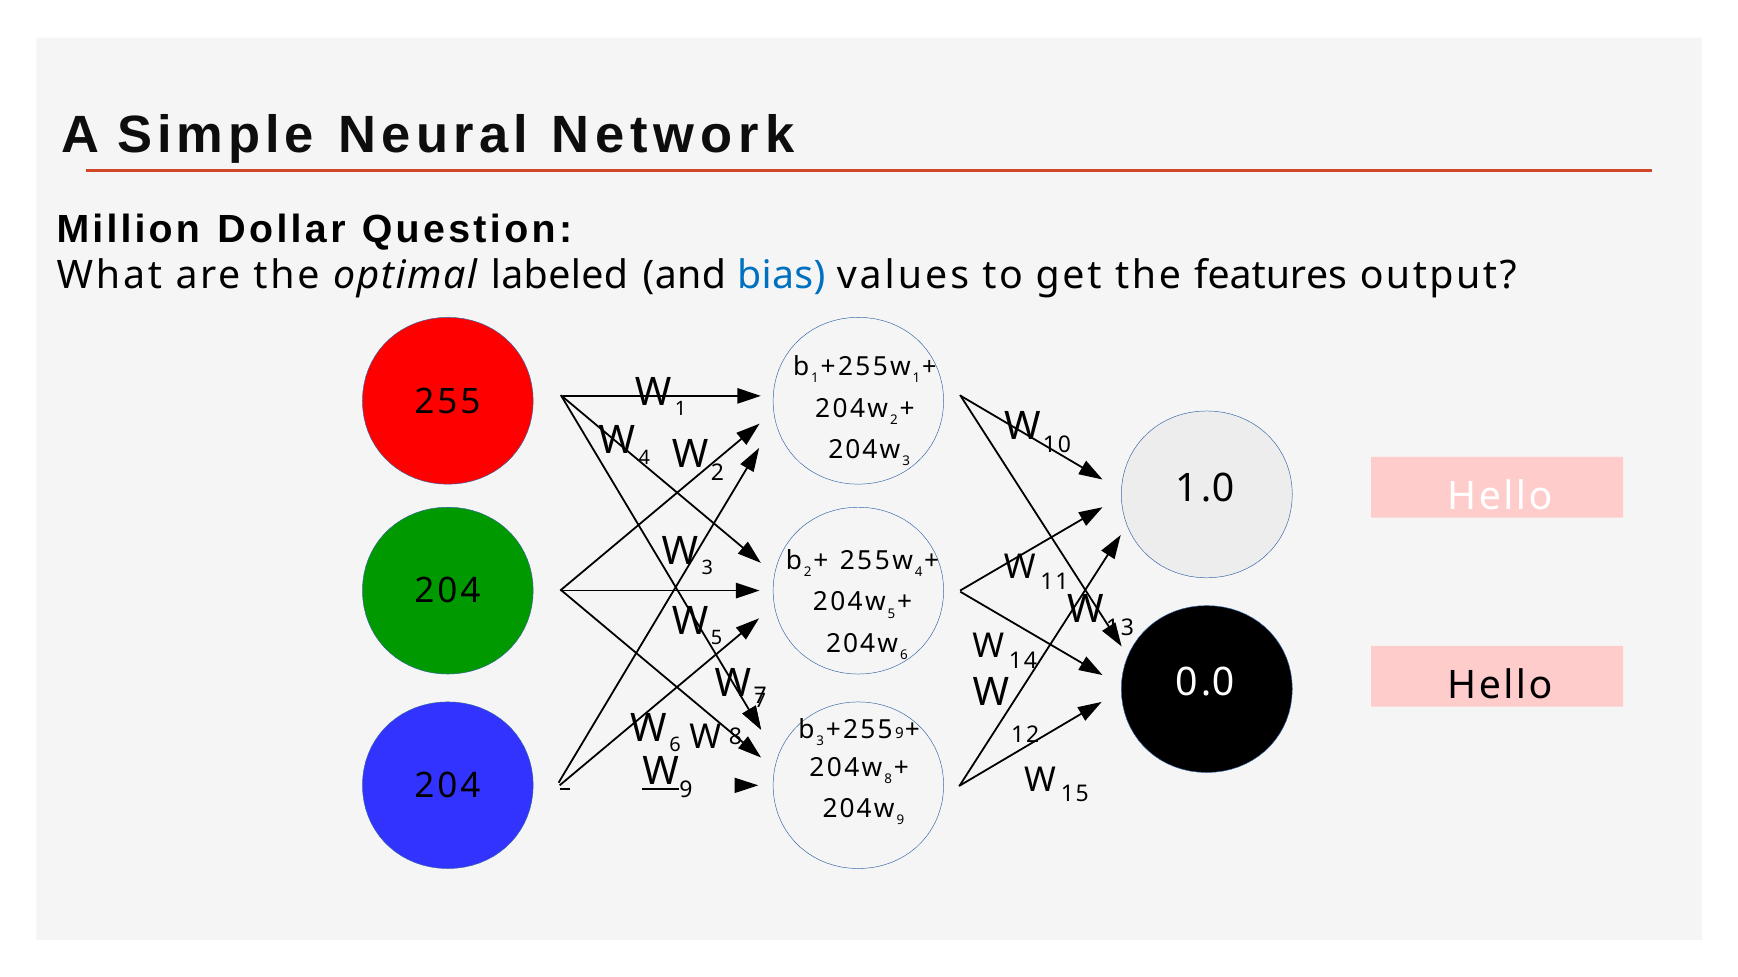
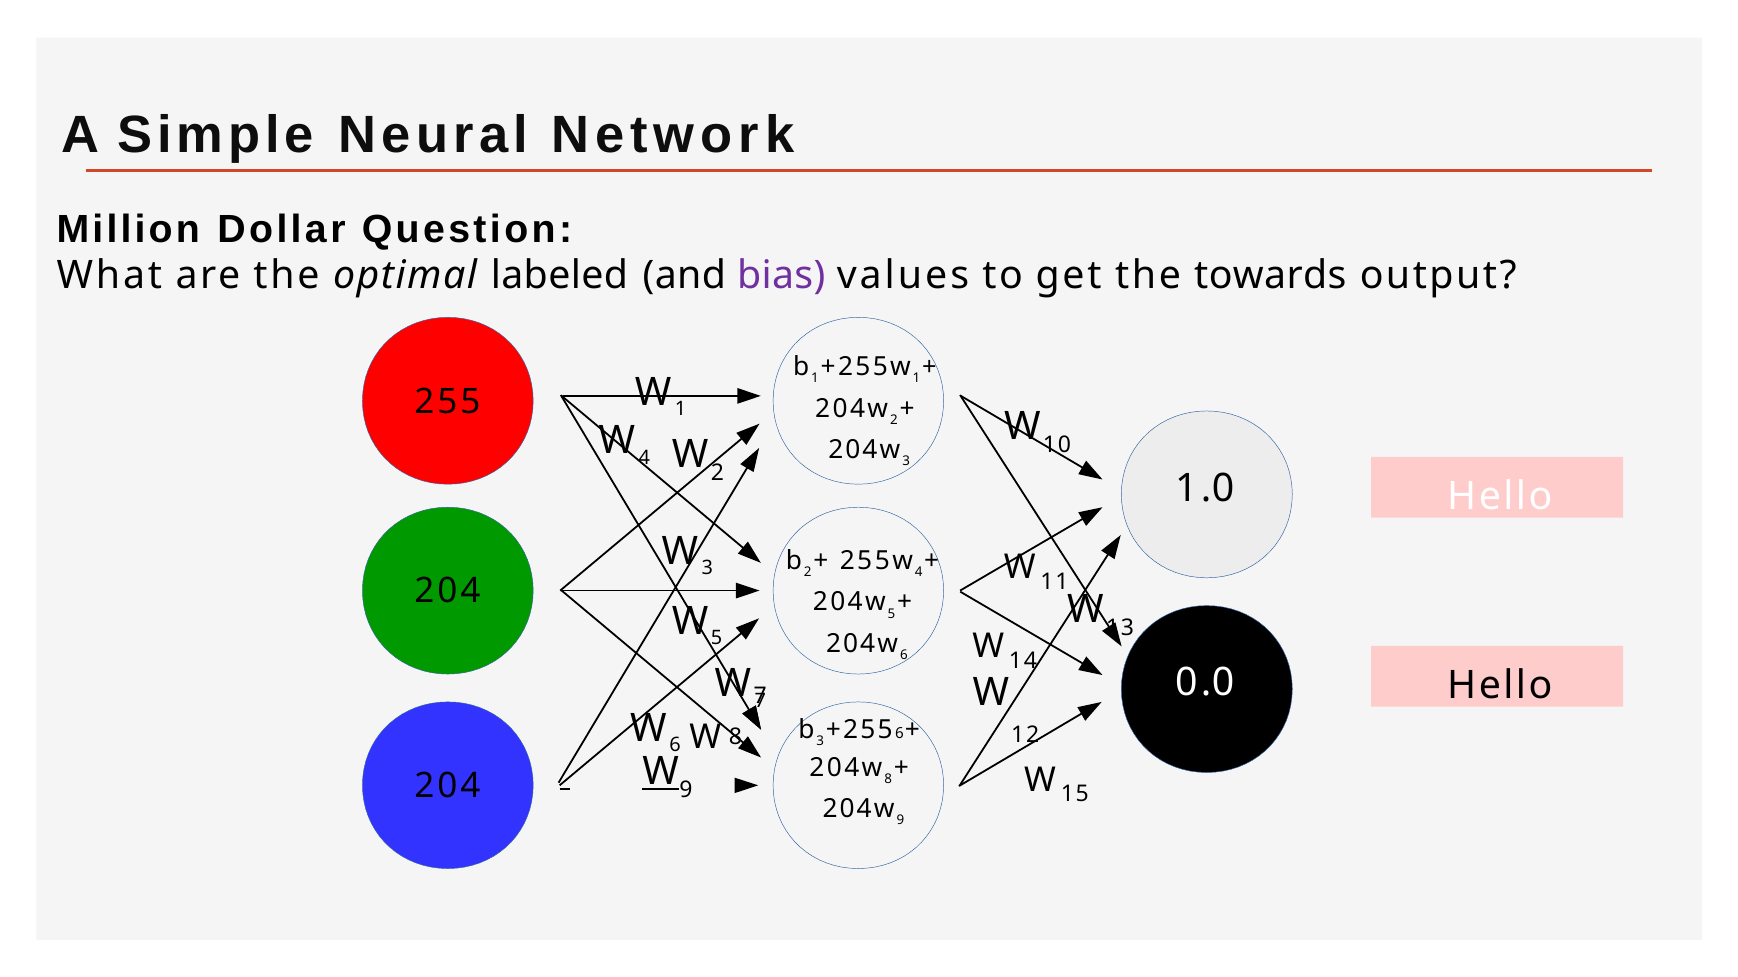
bias colour: blue -> purple
features: features -> towards
9 at (899, 734): 9 -> 6
